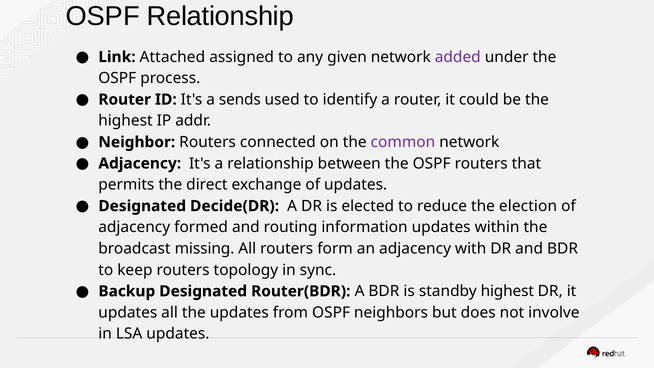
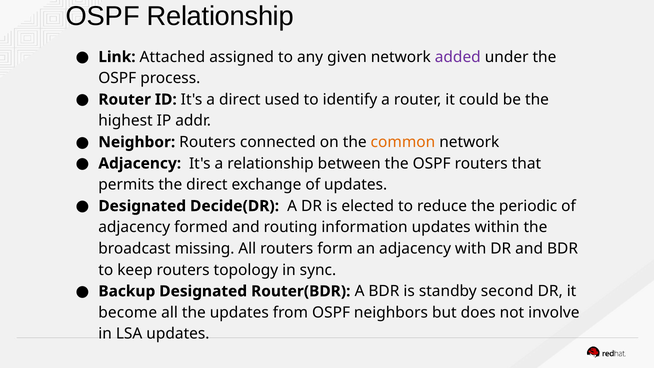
a sends: sends -> direct
common colour: purple -> orange
election: election -> periodic
standby highest: highest -> second
updates at (128, 312): updates -> become
